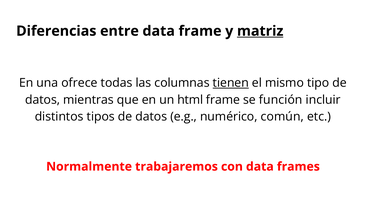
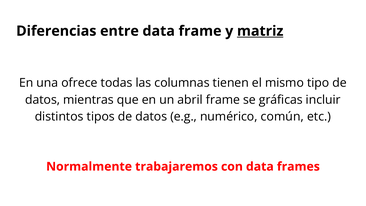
tienen underline: present -> none
html: html -> abril
función: función -> gráficas
